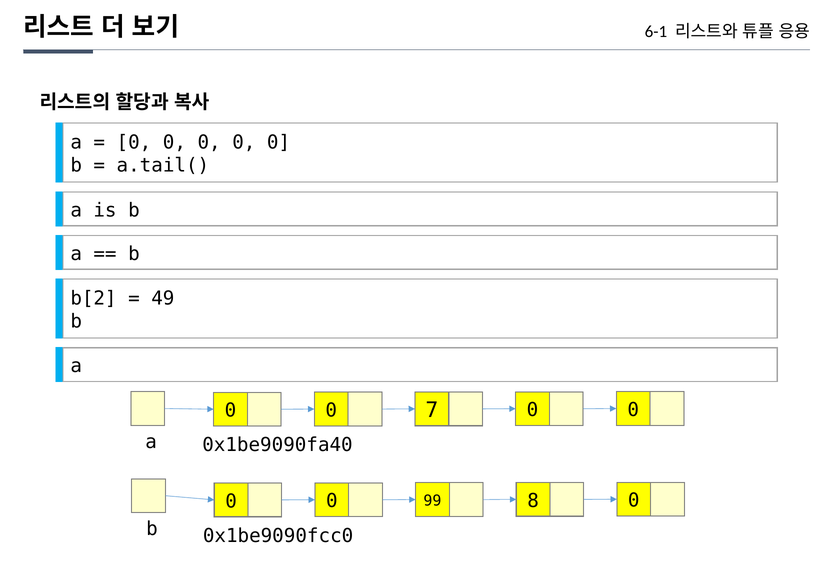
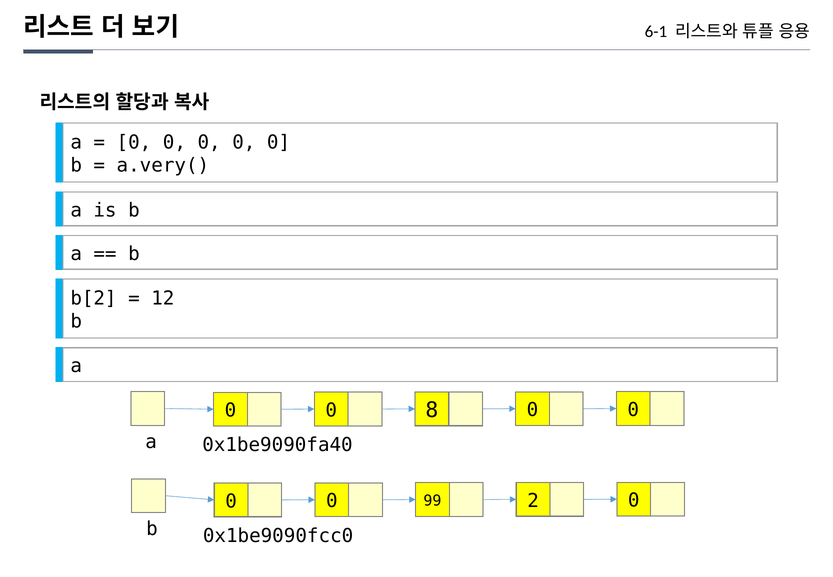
a.tail(: a.tail( -> a.very(
49: 49 -> 12
7: 7 -> 8
8: 8 -> 2
